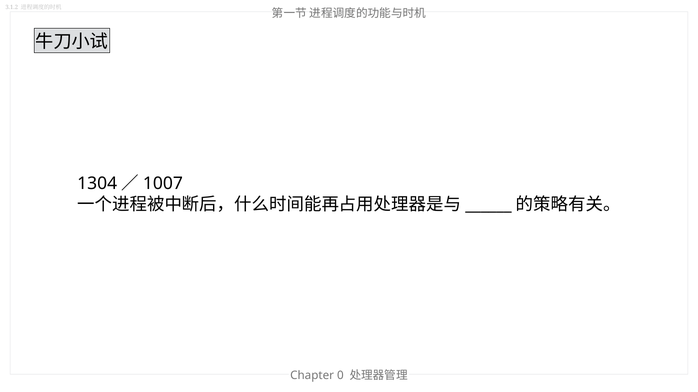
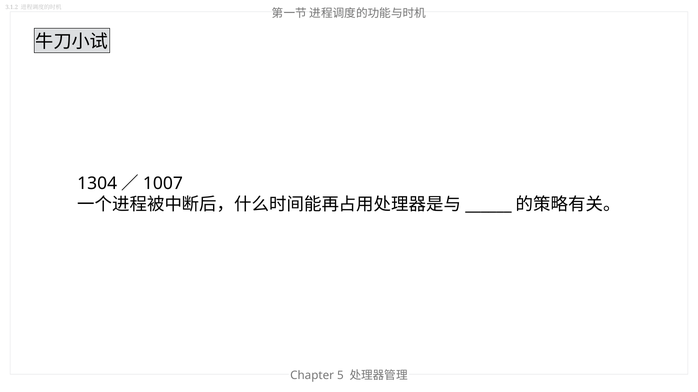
0: 0 -> 5
